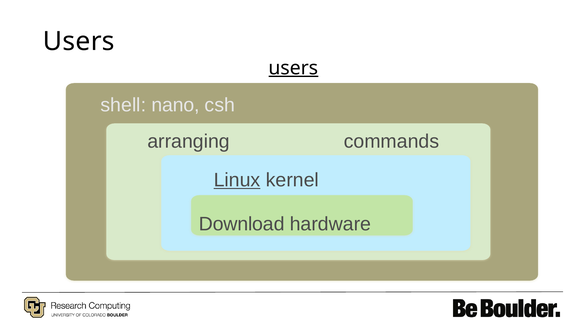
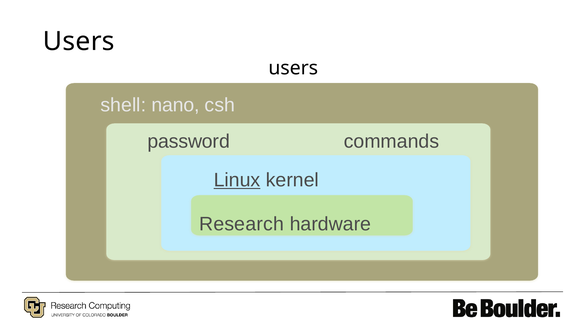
users at (293, 68) underline: present -> none
arranging: arranging -> password
Download at (242, 224): Download -> Research
